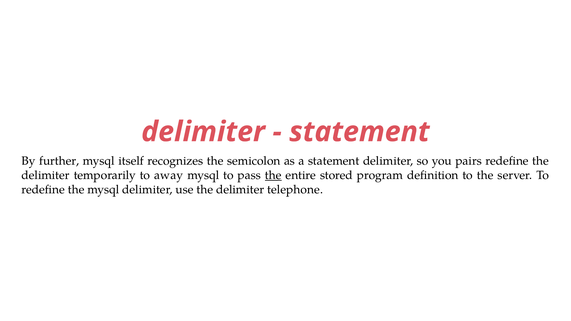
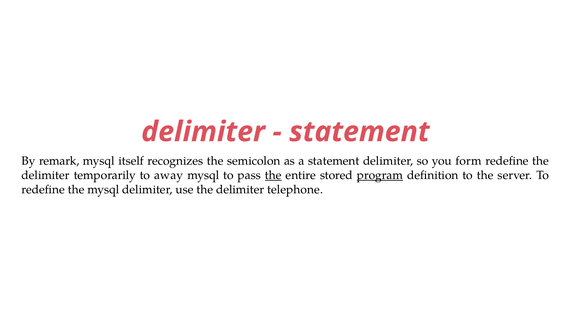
further: further -> remark
pairs: pairs -> form
program underline: none -> present
